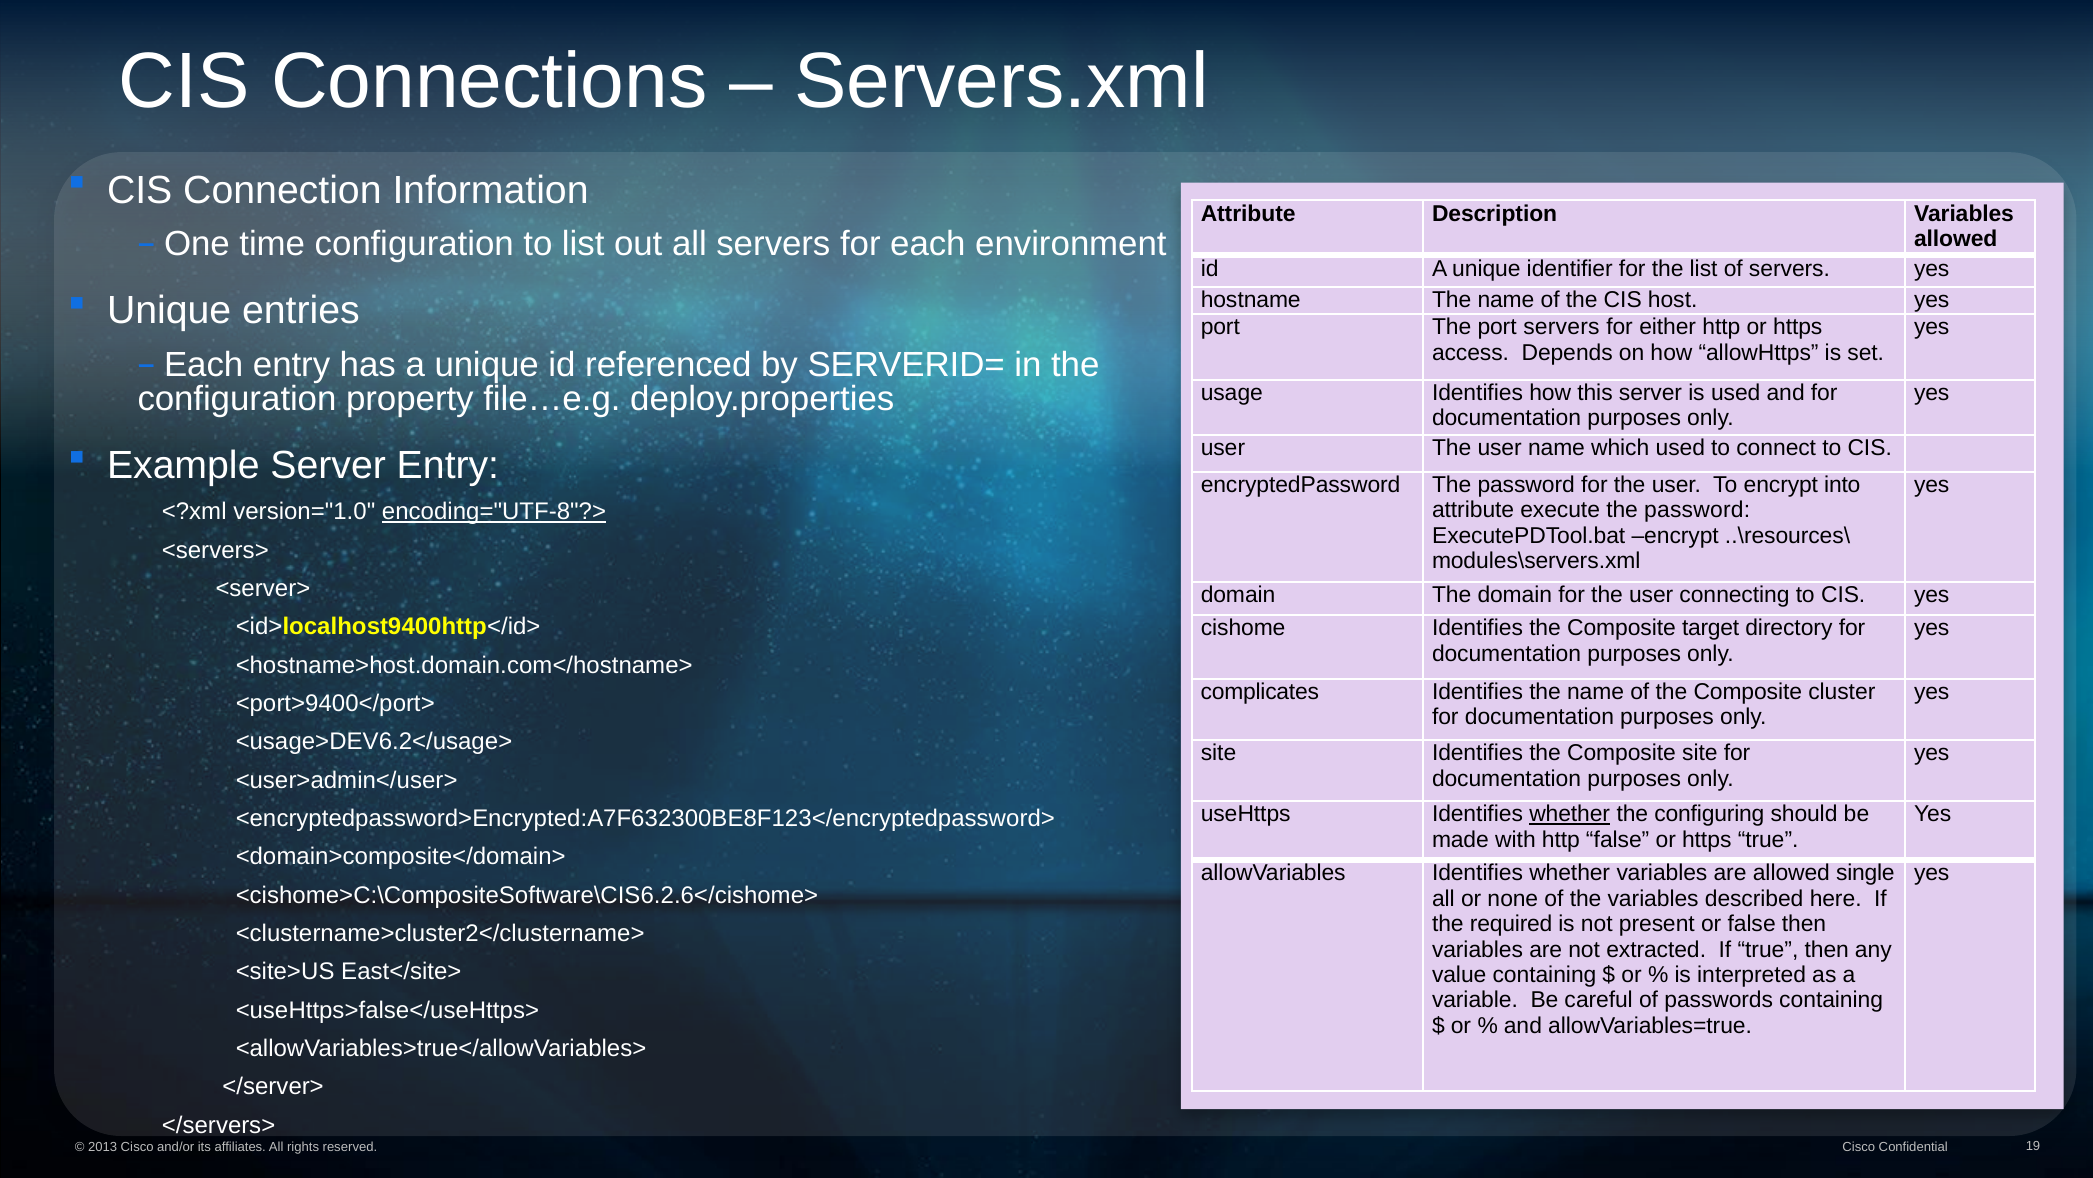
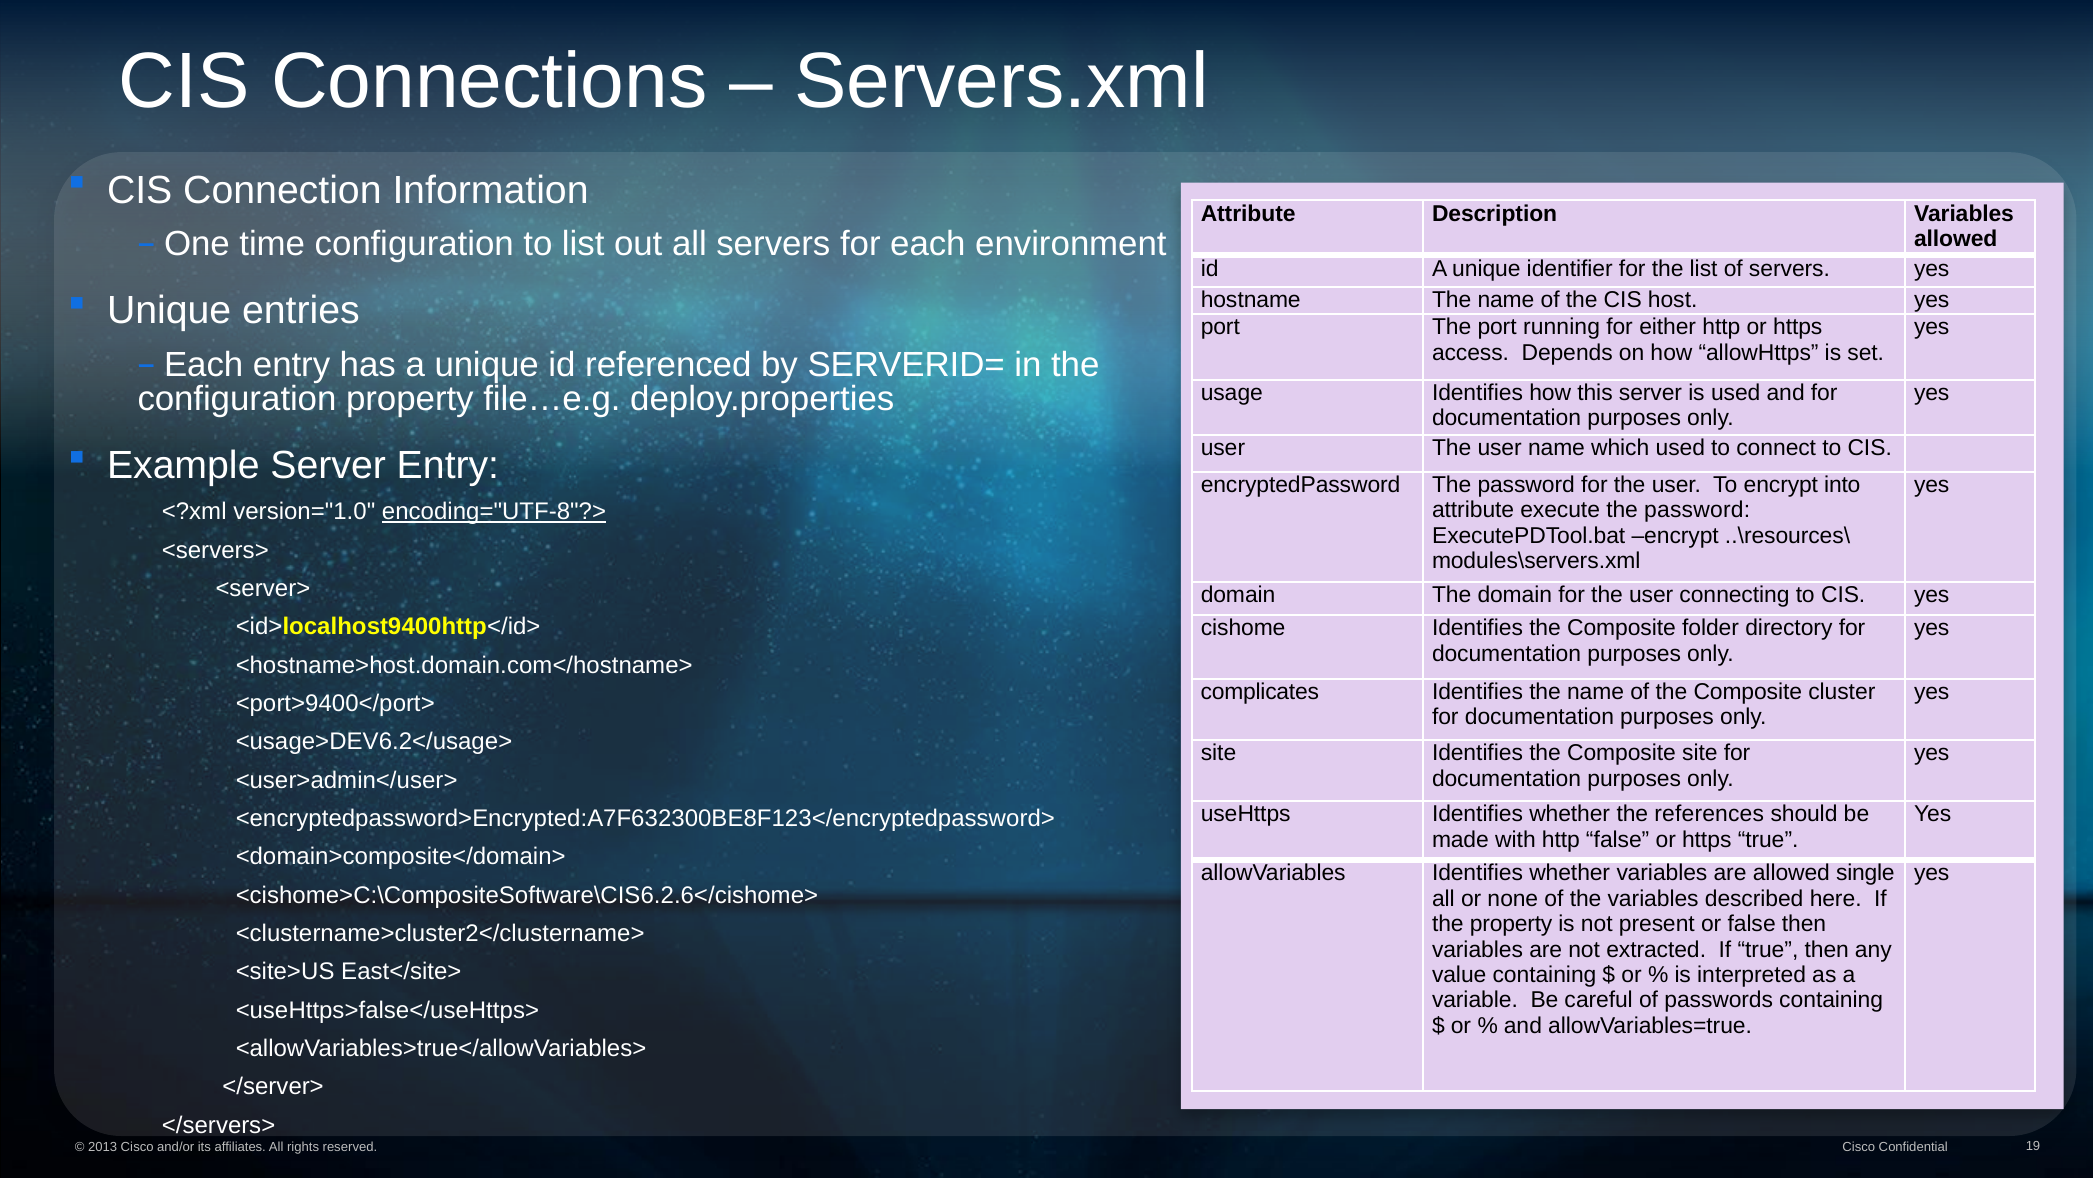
port servers: servers -> running
target: target -> folder
whether at (1570, 814) underline: present -> none
configuring: configuring -> references
the required: required -> property
